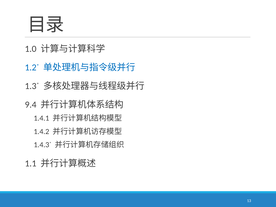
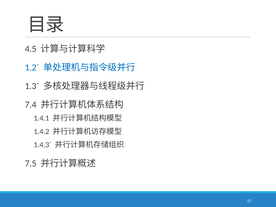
1.0: 1.0 -> 4.5
9.4: 9.4 -> 7.4
1.1: 1.1 -> 7.5
